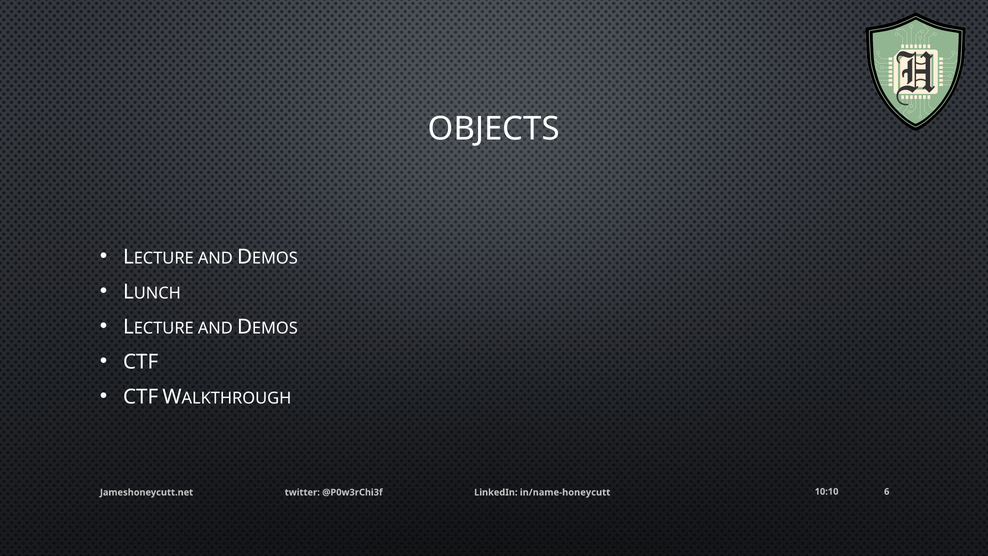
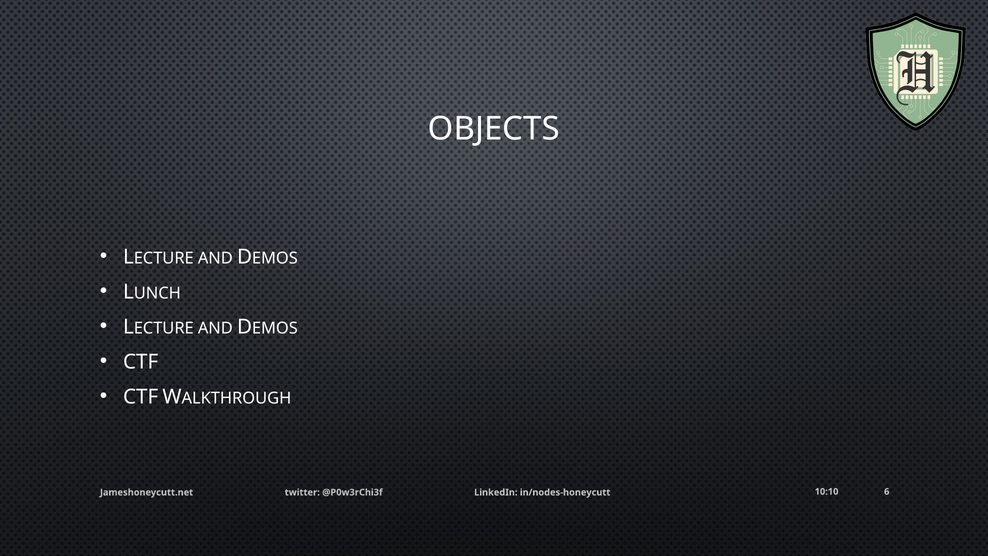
in/name-honeycutt: in/name-honeycutt -> in/nodes-honeycutt
